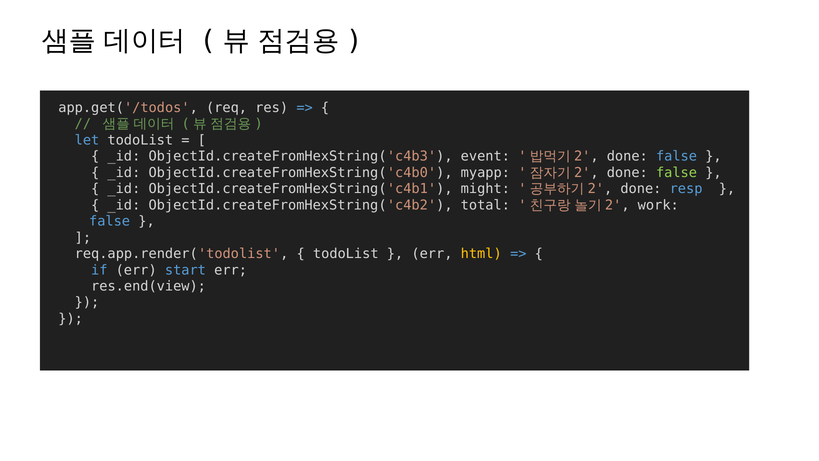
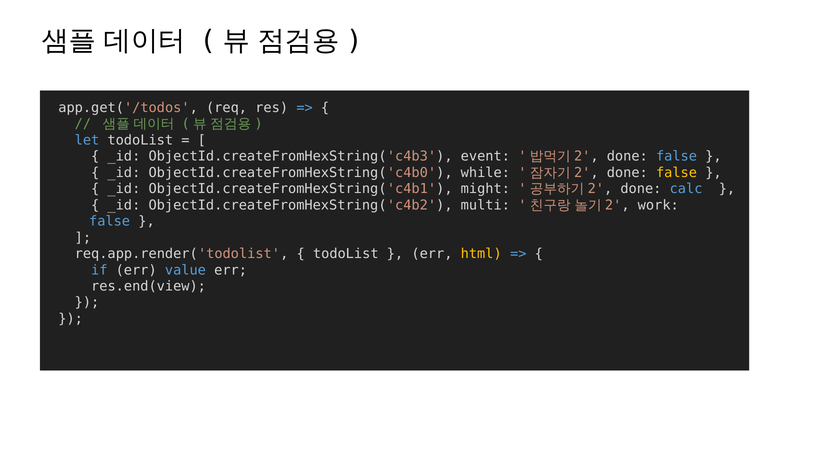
myapp: myapp -> while
false at (677, 173) colour: light green -> yellow
resp: resp -> calc
total: total -> multi
start: start -> value
